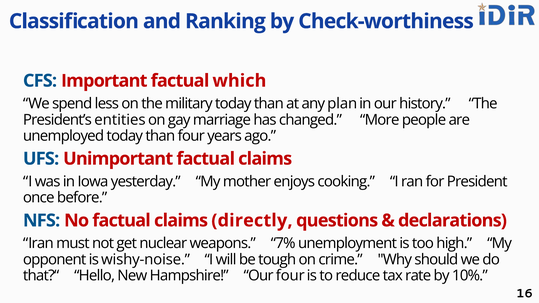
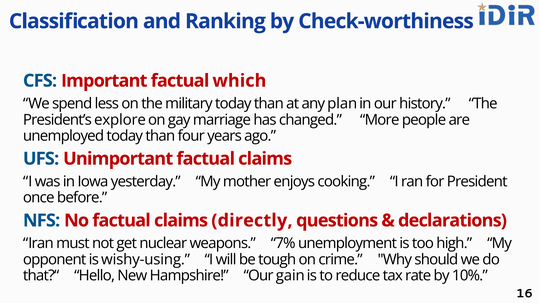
entities: entities -> explore
wishy-noise: wishy-noise -> wishy-using
Our four: four -> gain
